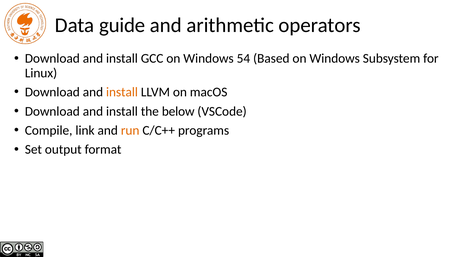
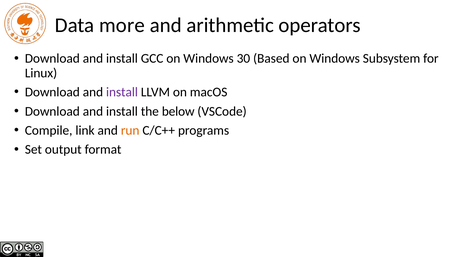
guide: guide -> more
54: 54 -> 30
install at (122, 92) colour: orange -> purple
